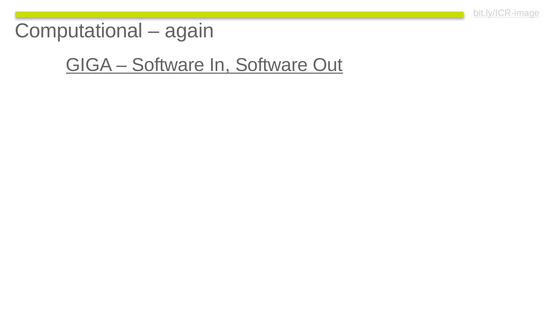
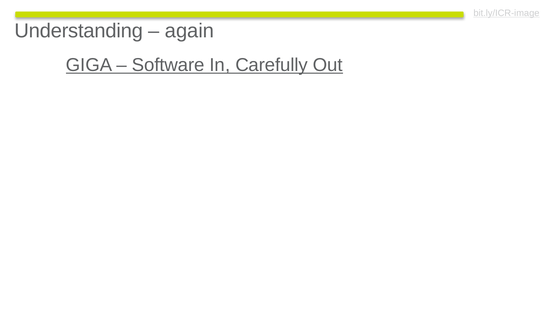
Computational: Computational -> Understanding
In Software: Software -> Carefully
